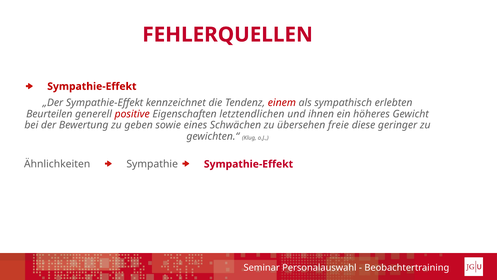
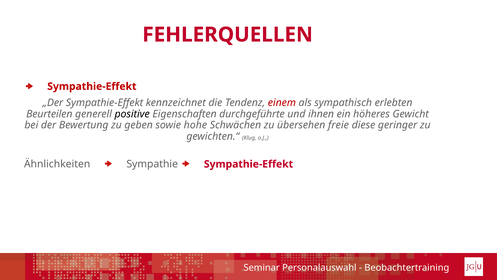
positive colour: red -> black
letztendlichen: letztendlichen -> durchgeführte
eines: eines -> hohe
